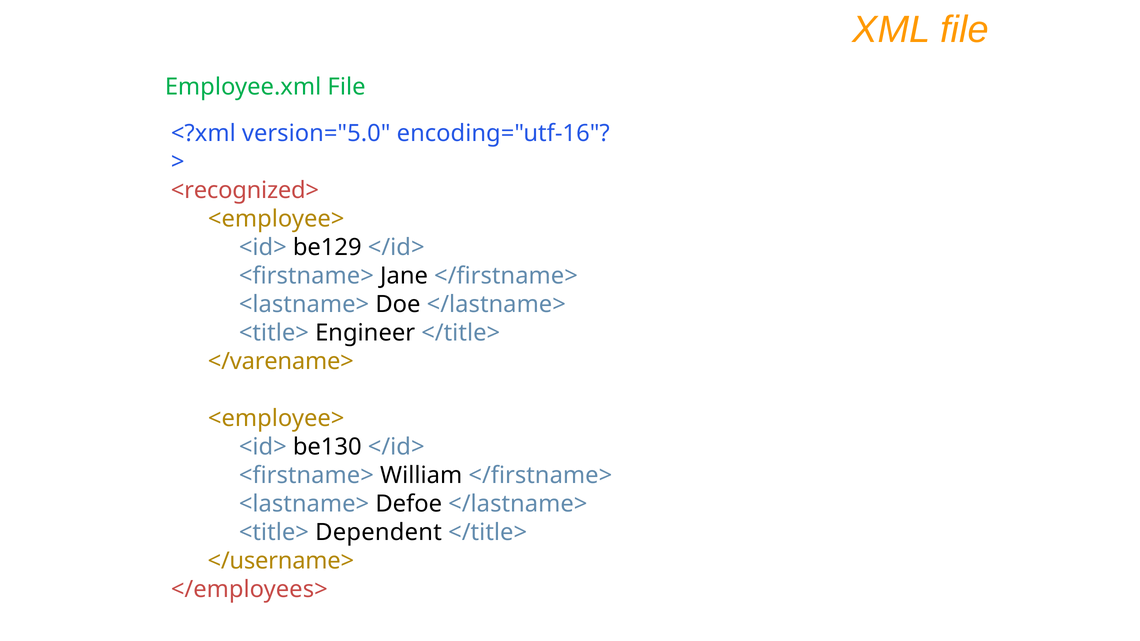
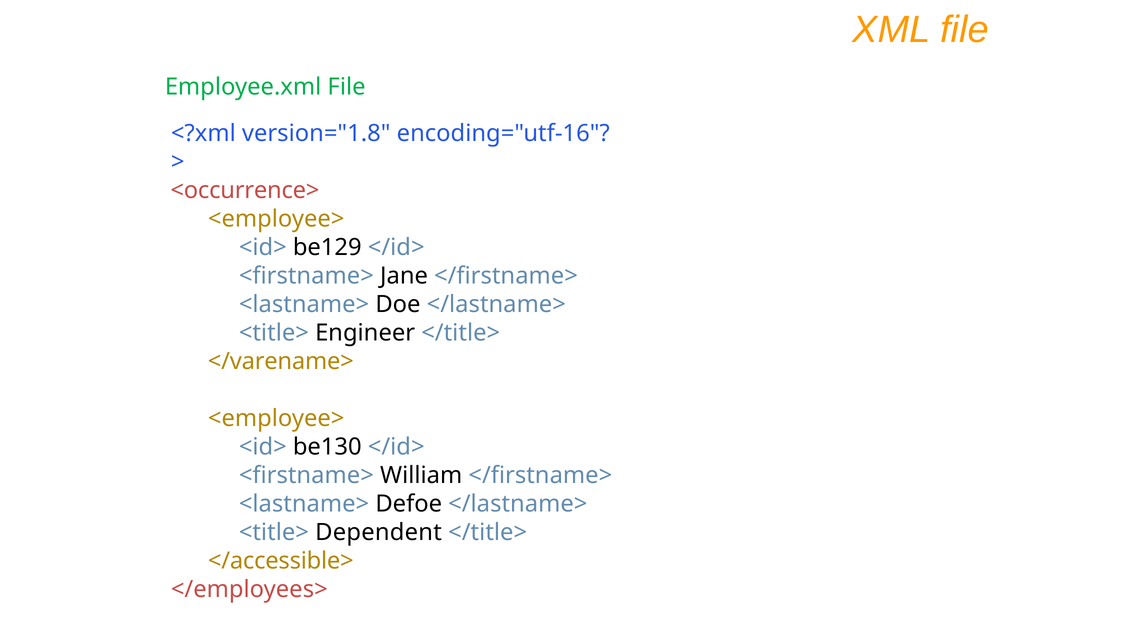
version="5.0: version="5.0 -> version="1.8
<recognized>: <recognized> -> <occurrence>
</username>: </username> -> </accessible>
